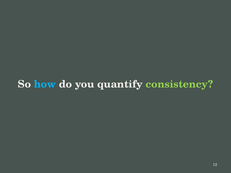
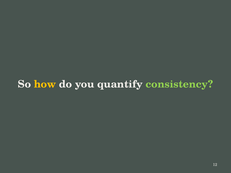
how colour: light blue -> yellow
